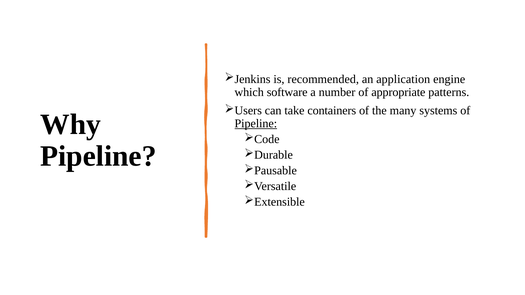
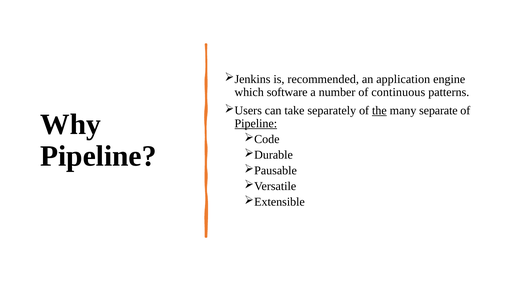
appropriate: appropriate -> continuous
containers: containers -> separately
the underline: none -> present
systems: systems -> separate
